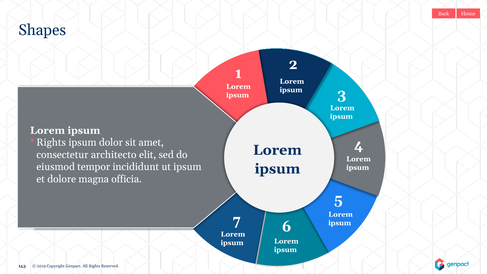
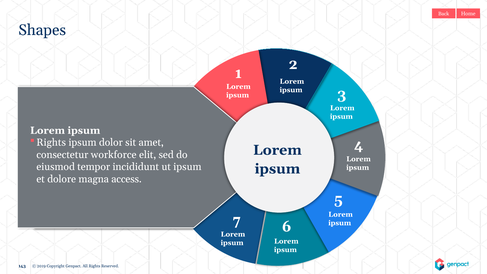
architecto: architecto -> workforce
officia: officia -> access
